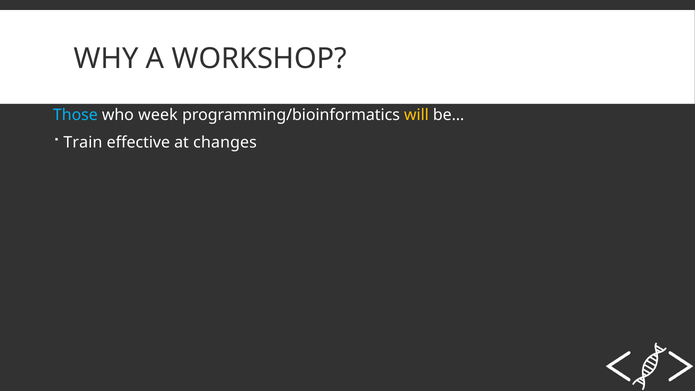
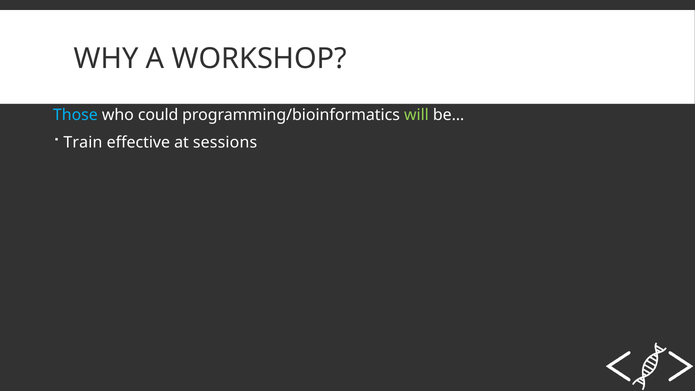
week: week -> could
will colour: yellow -> light green
changes: changes -> sessions
